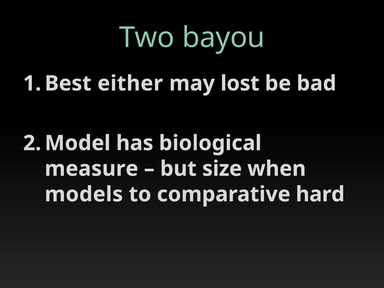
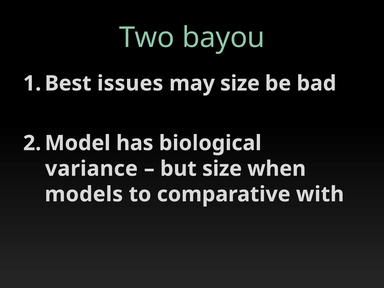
either: either -> issues
may lost: lost -> size
measure: measure -> variance
hard: hard -> with
